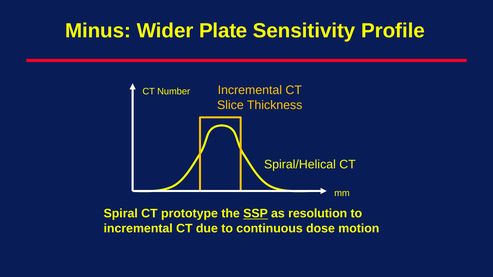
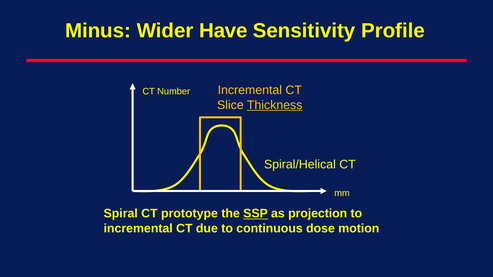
Plate: Plate -> Have
Thickness underline: none -> present
resolution: resolution -> projection
